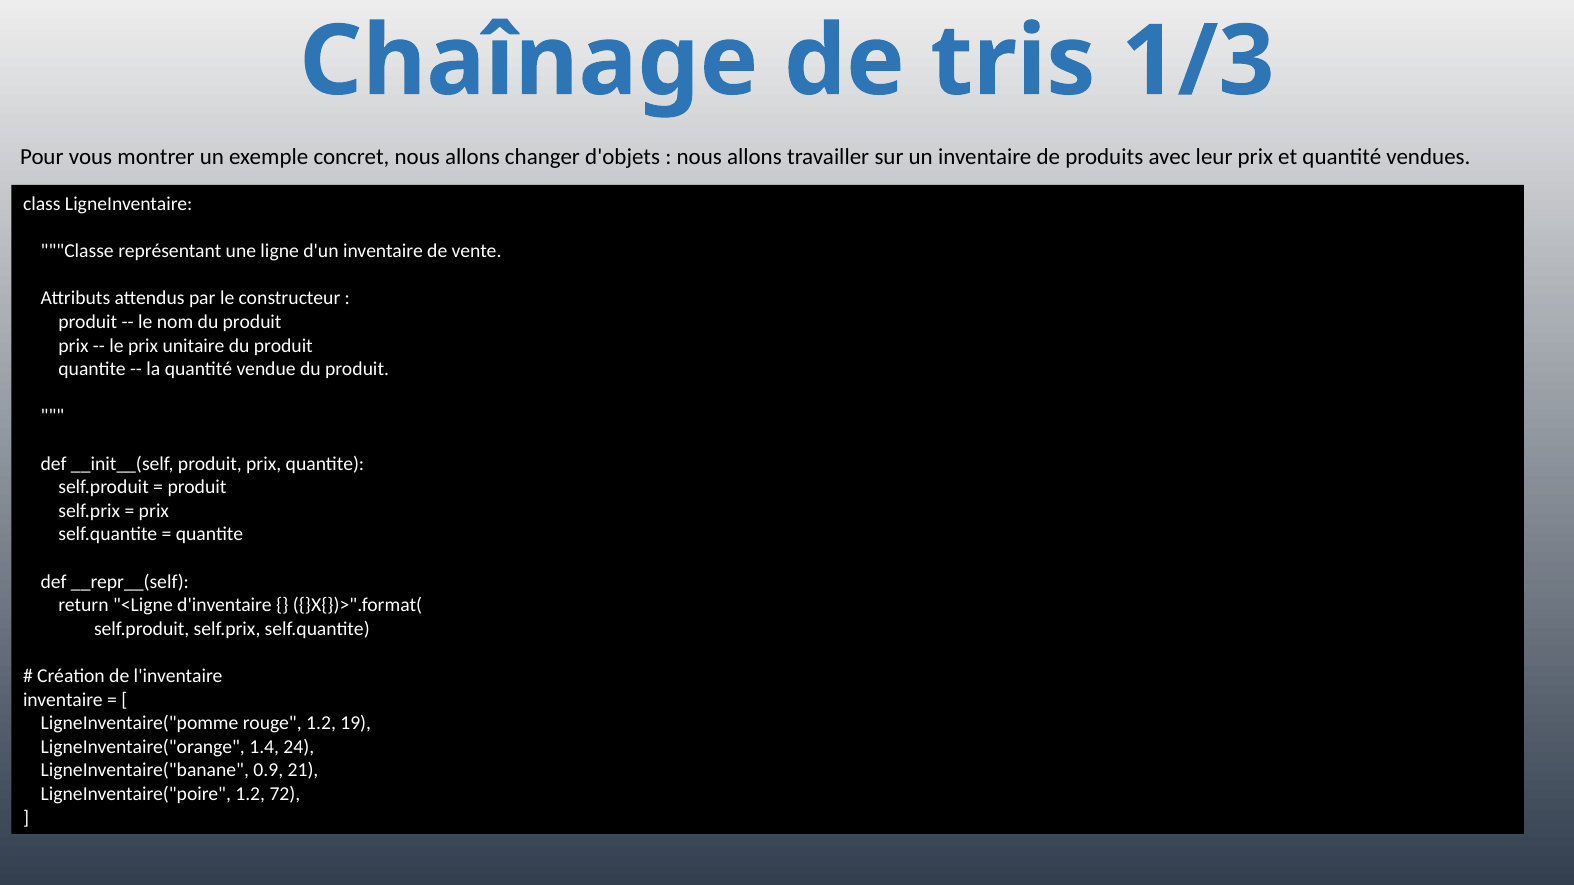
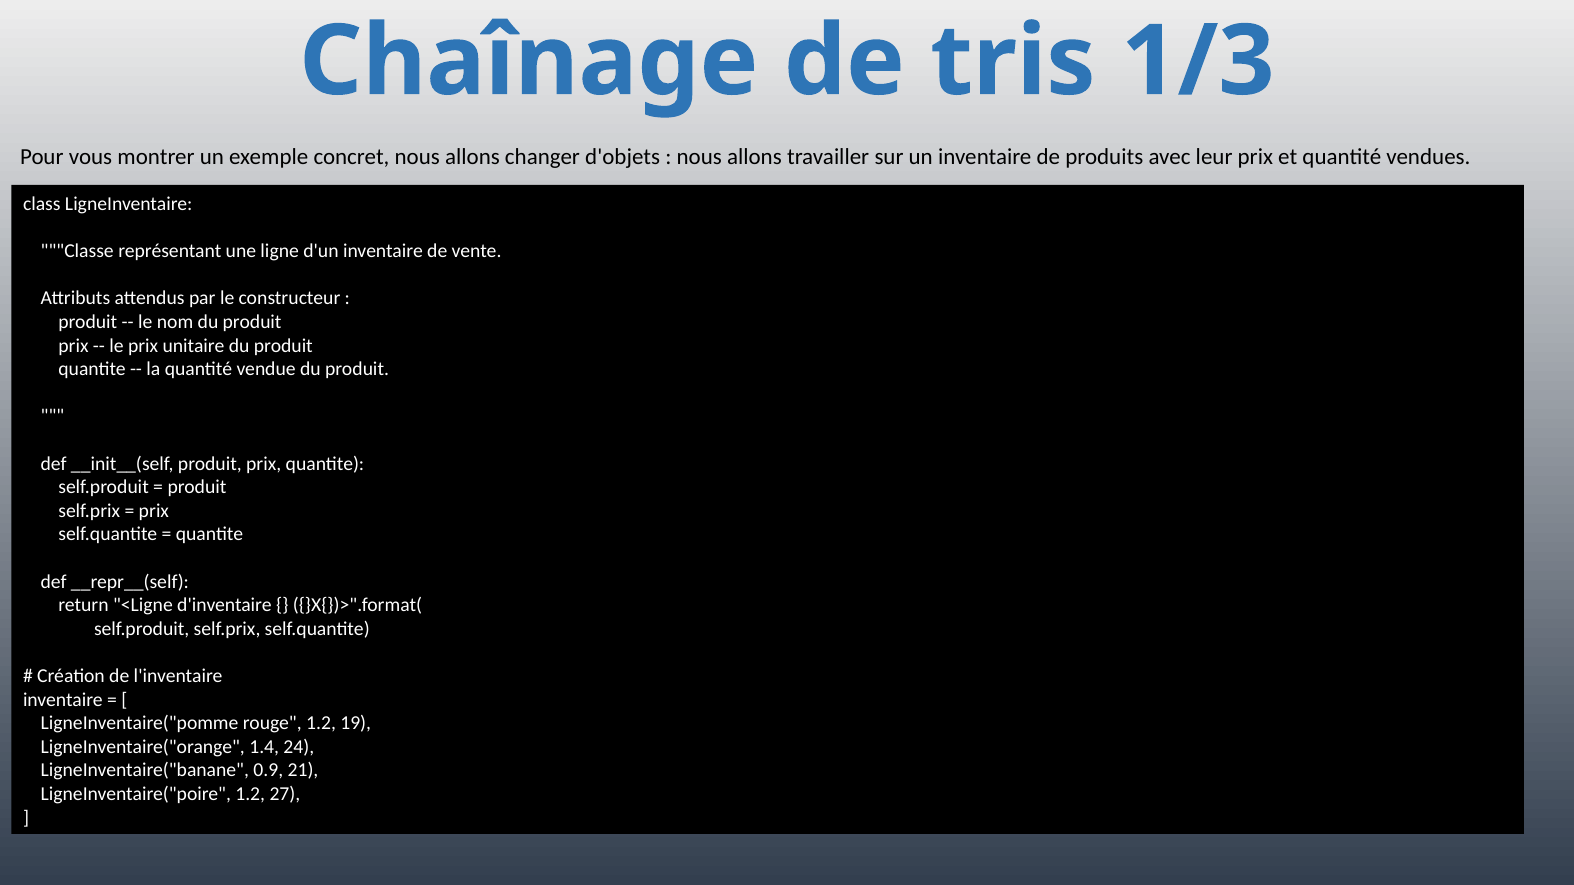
72: 72 -> 27
